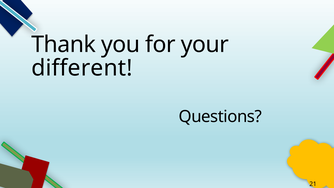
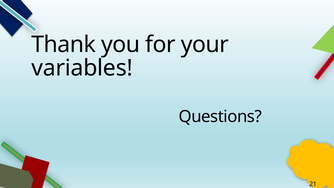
different: different -> variables
